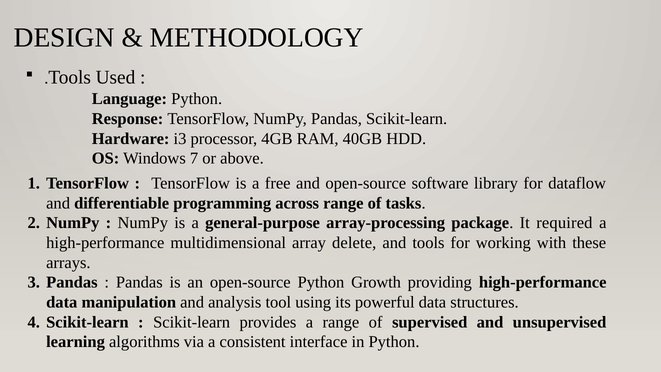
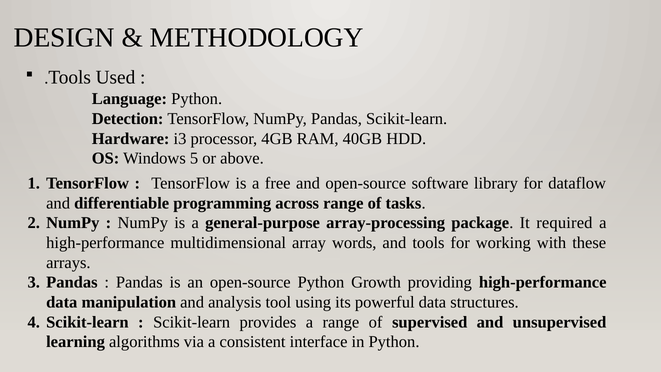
Response: Response -> Detection
7: 7 -> 5
delete: delete -> words
